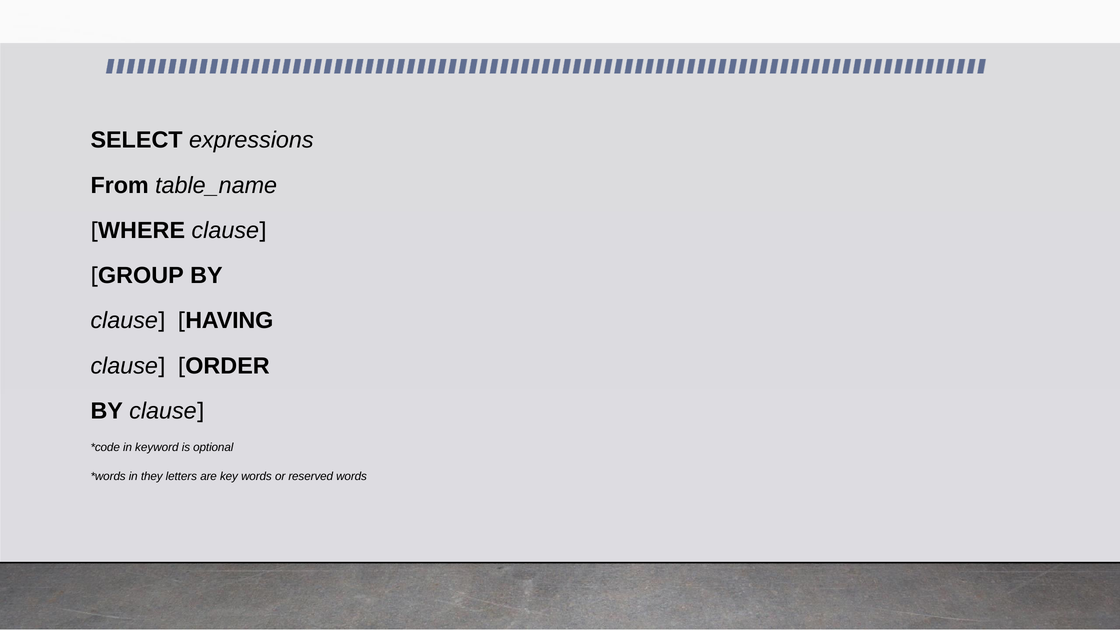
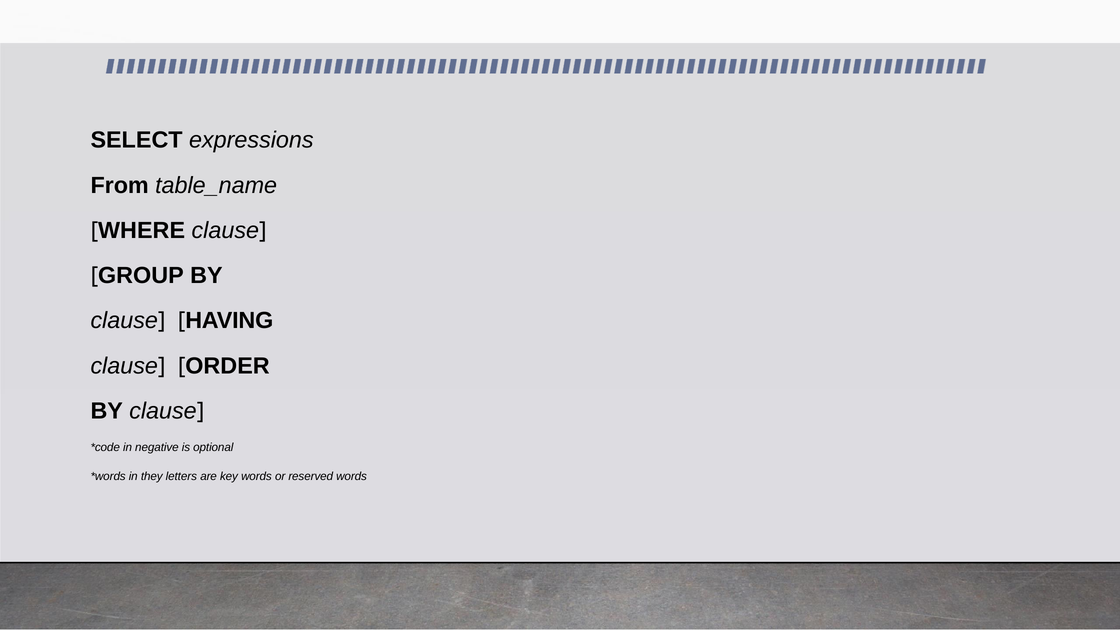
keyword: keyword -> negative
